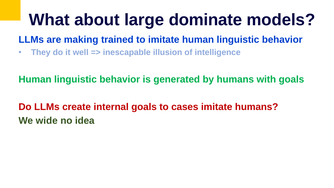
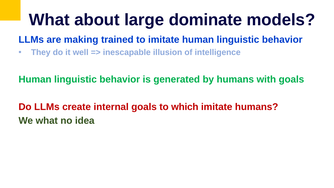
cases: cases -> which
We wide: wide -> what
